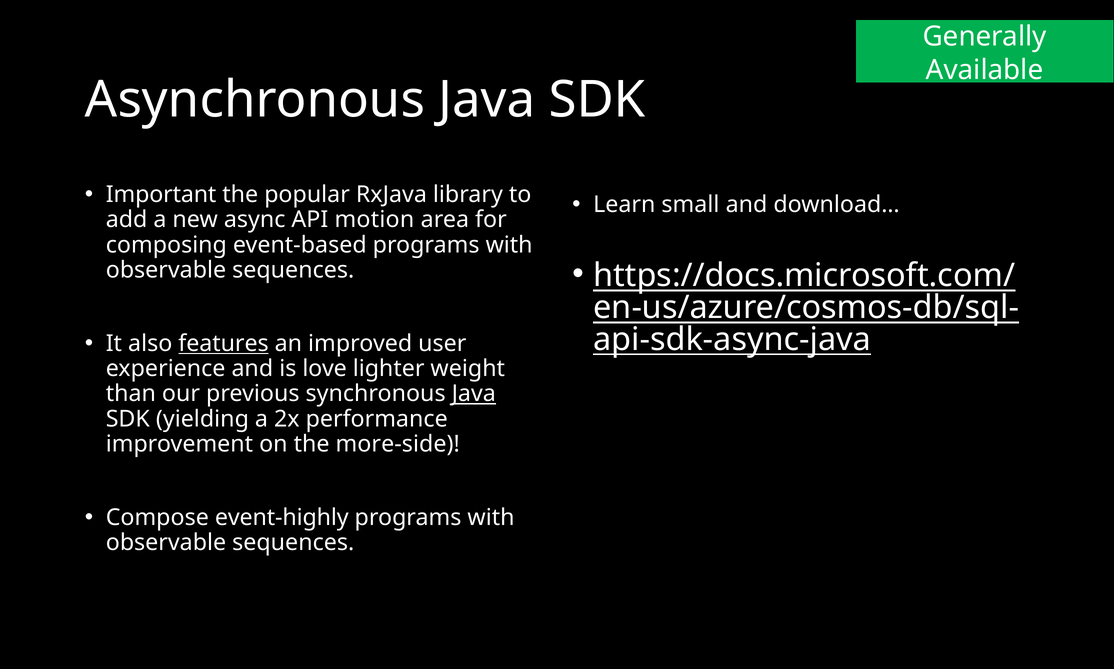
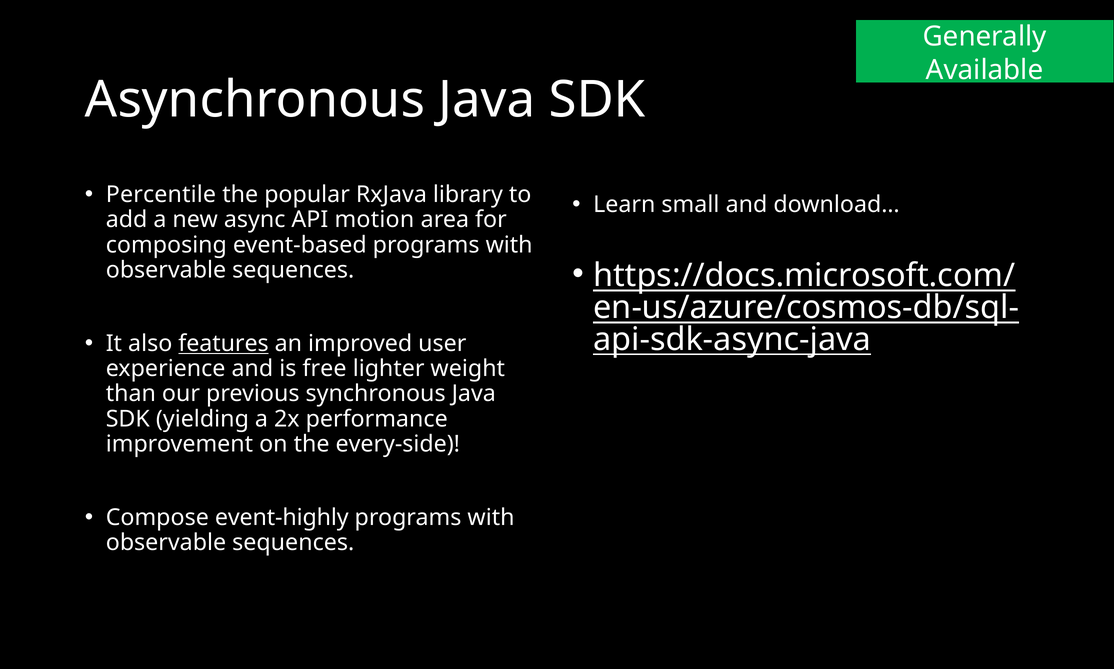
Important: Important -> Percentile
love: love -> free
Java at (474, 393) underline: present -> none
more-side: more-side -> every-side
